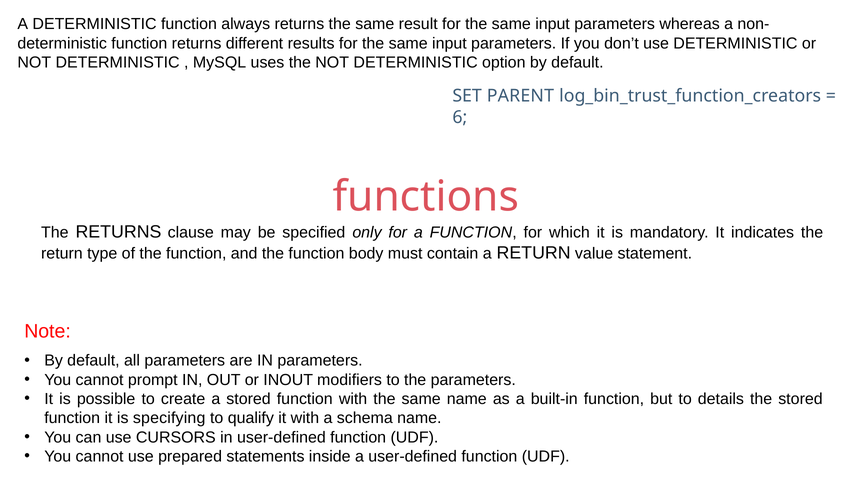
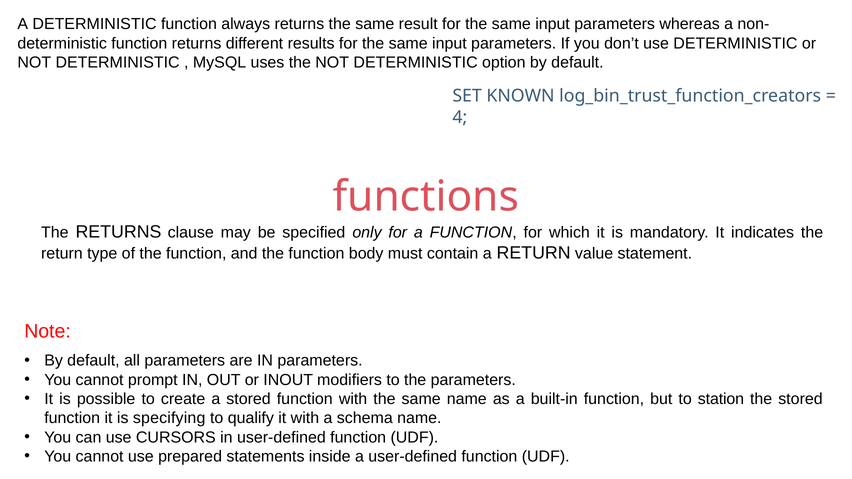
PARENT: PARENT -> KNOWN
6: 6 -> 4
details: details -> station
